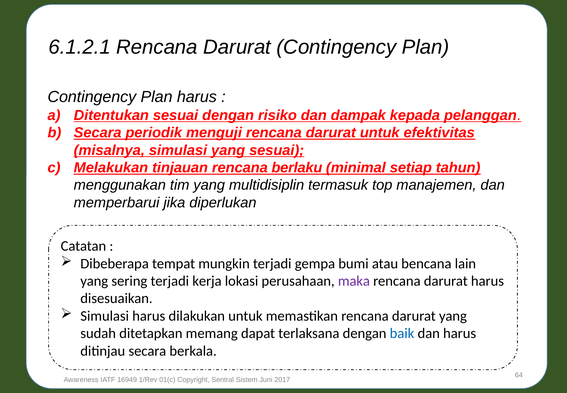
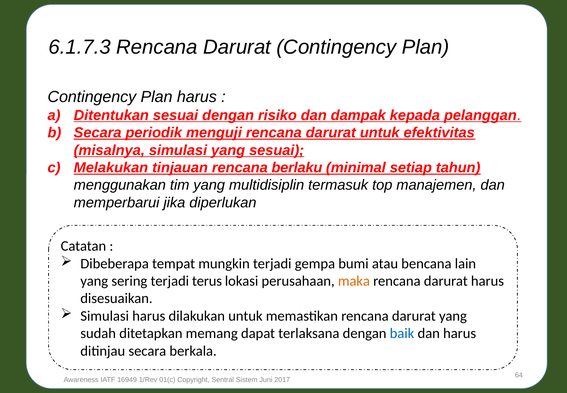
6.1.2.1: 6.1.2.1 -> 6.1.7.3
kerja: kerja -> terus
maka colour: purple -> orange
